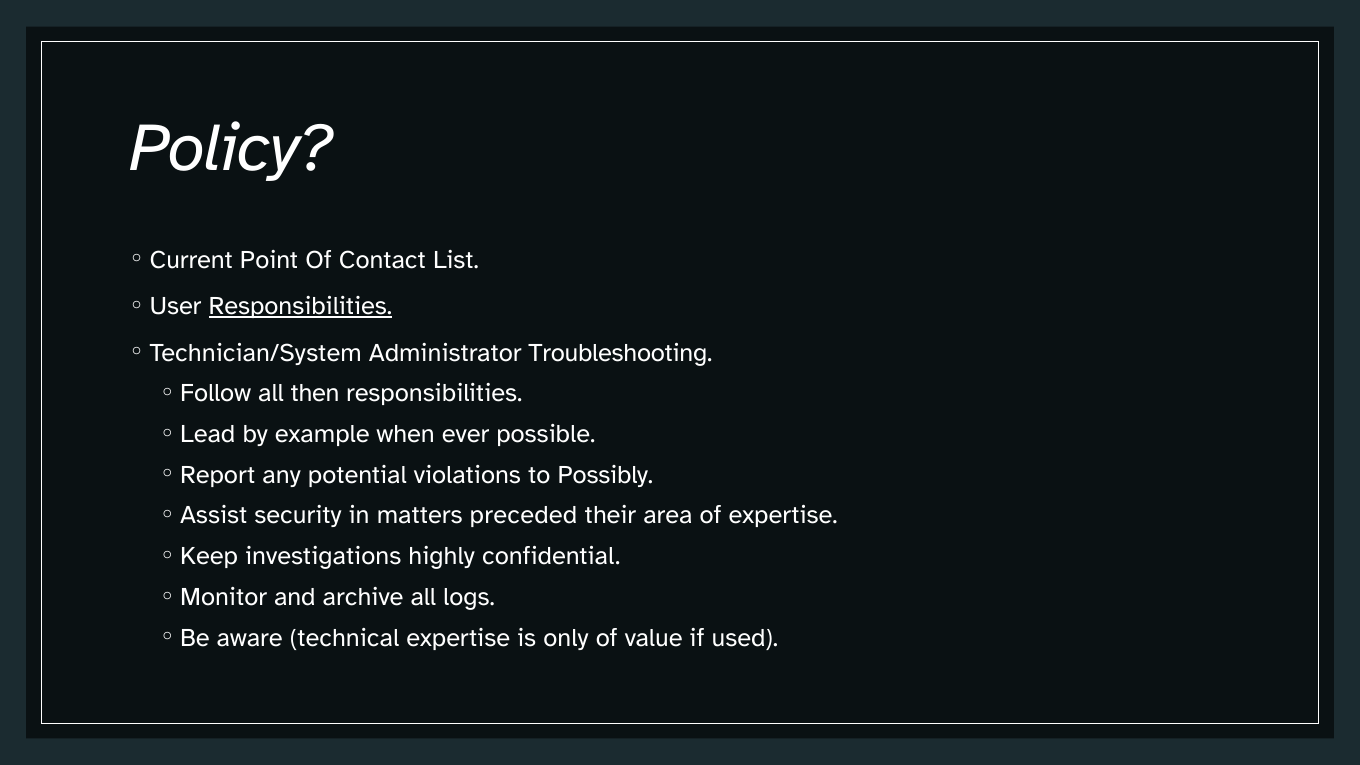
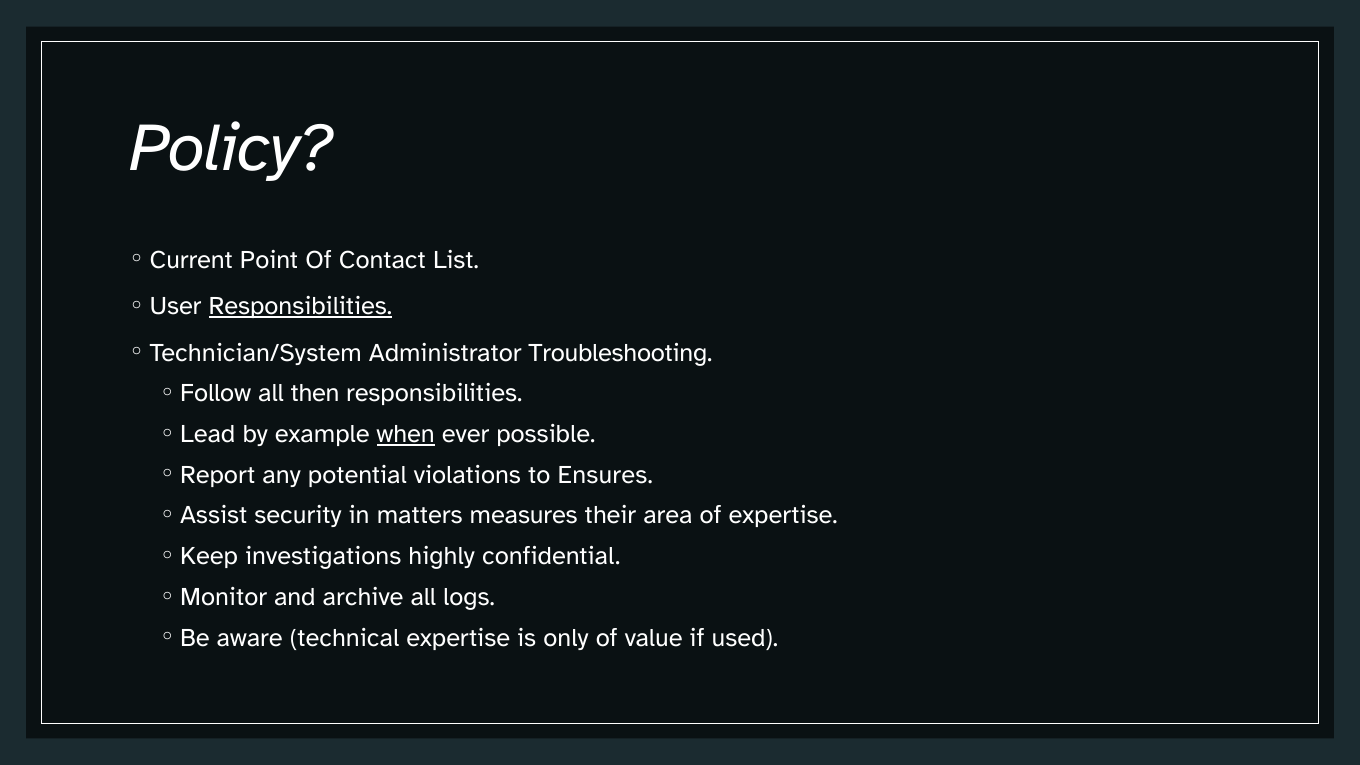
when underline: none -> present
Possibly: Possibly -> Ensures
preceded: preceded -> measures
